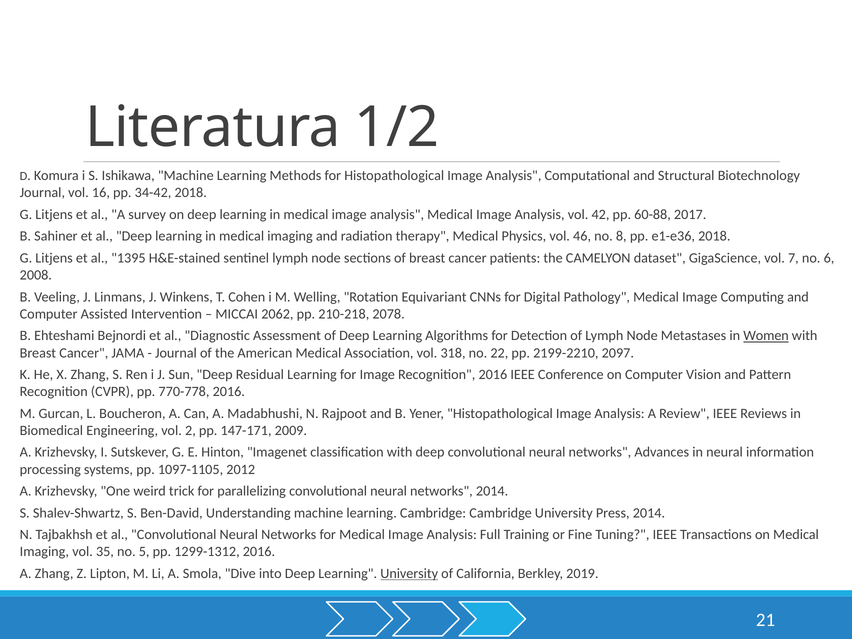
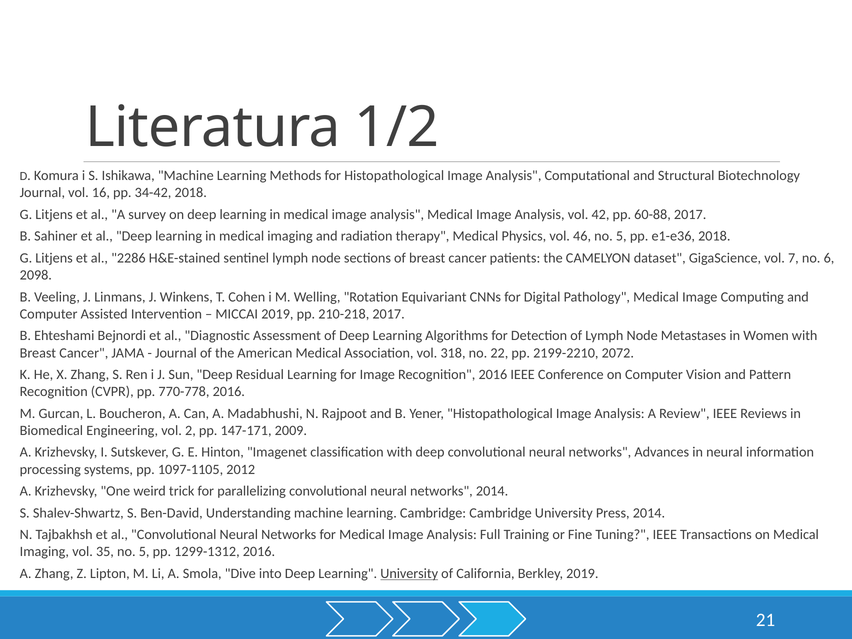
46 no 8: 8 -> 5
1395: 1395 -> 2286
2008: 2008 -> 2098
MICCAI 2062: 2062 -> 2019
210-218 2078: 2078 -> 2017
Women underline: present -> none
2097: 2097 -> 2072
